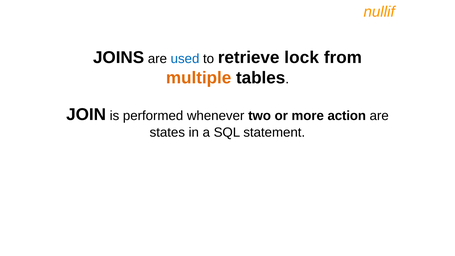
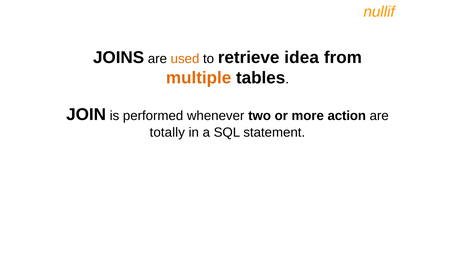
used colour: blue -> orange
lock: lock -> idea
states: states -> totally
